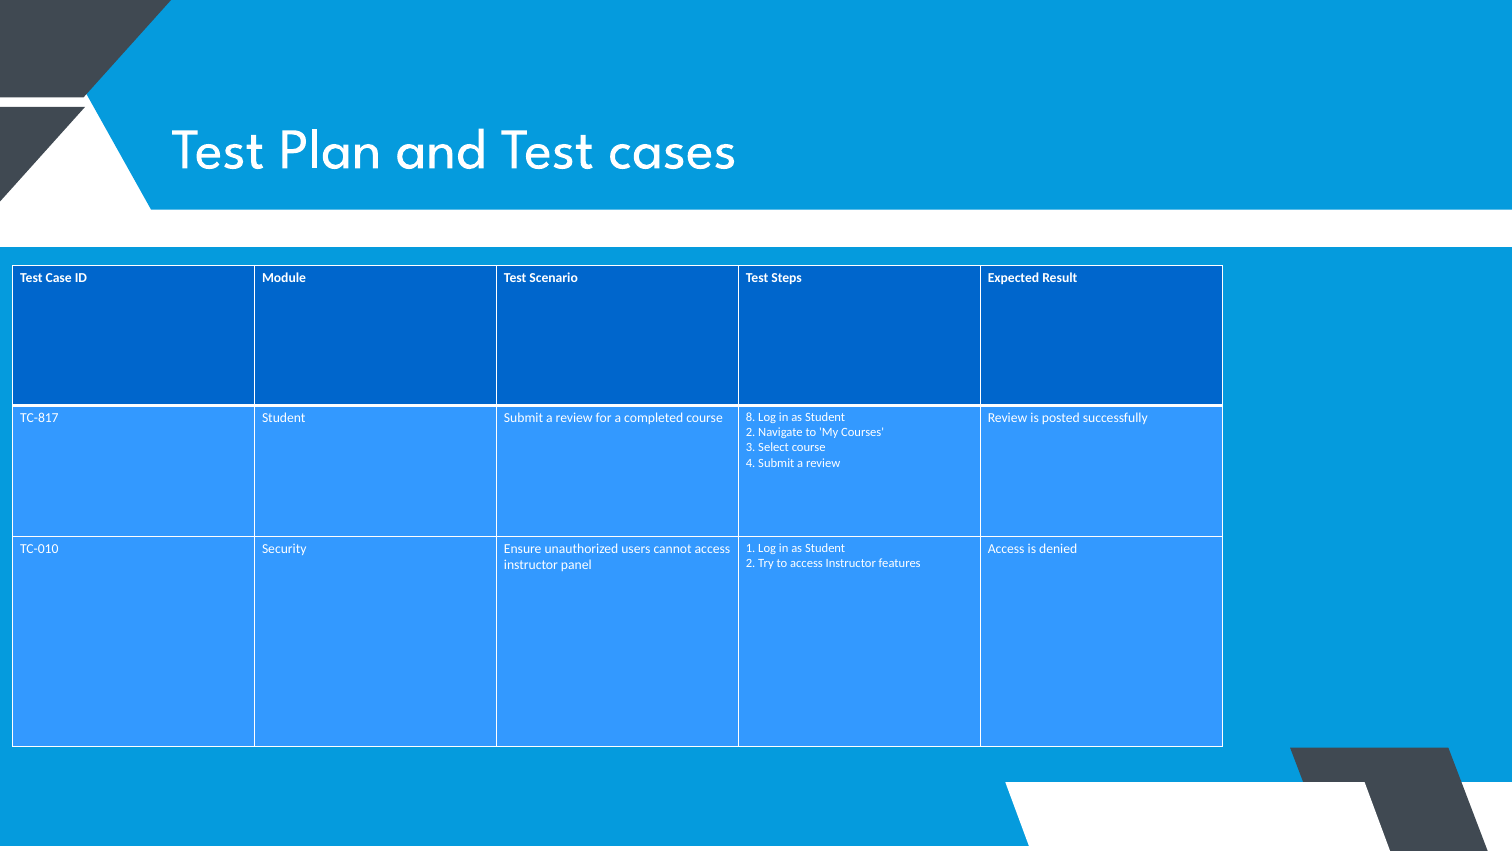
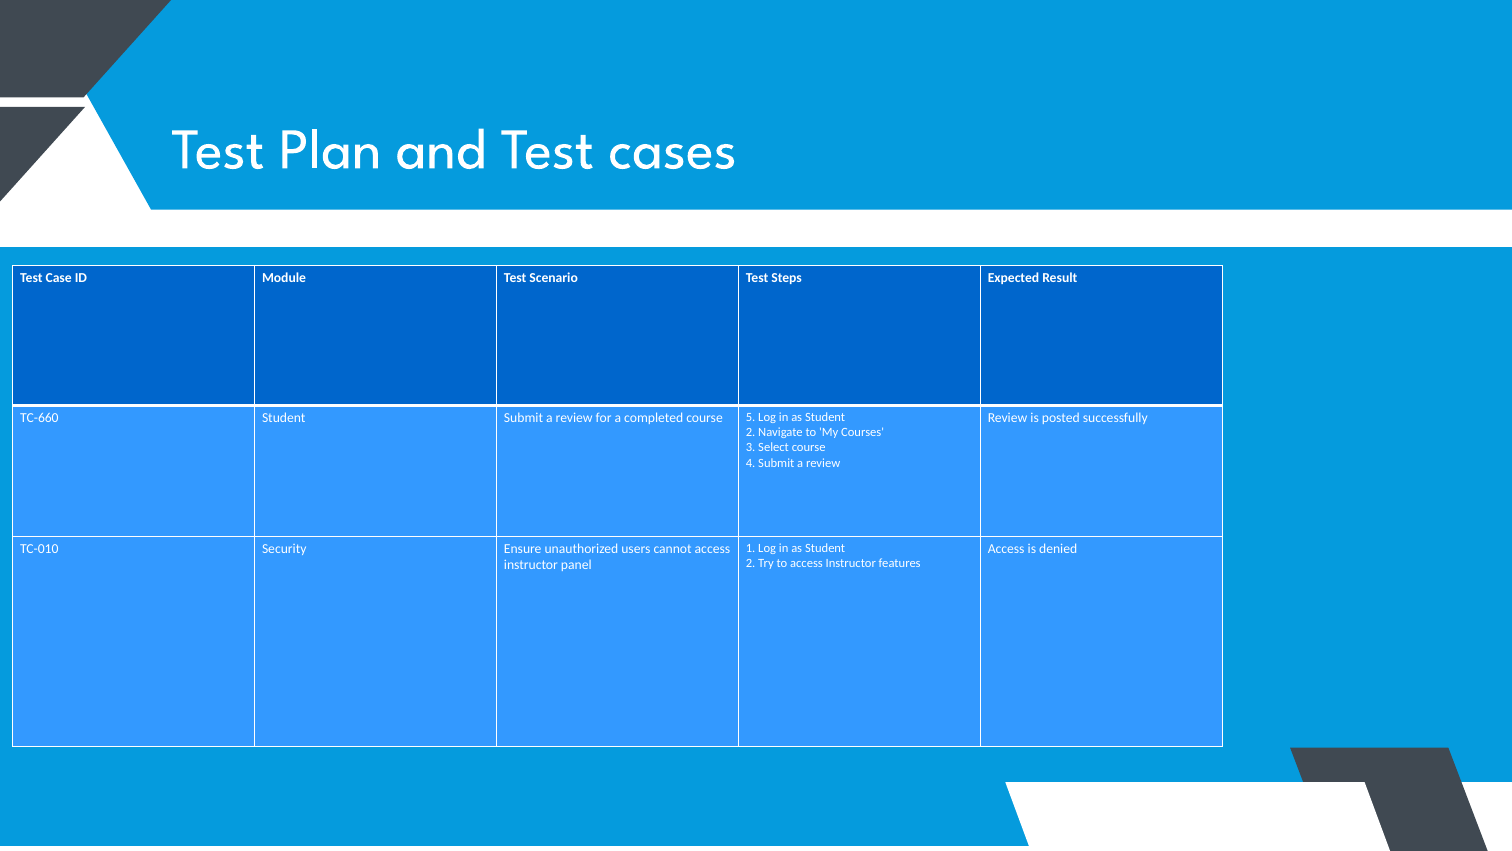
TC-817: TC-817 -> TC-660
8: 8 -> 5
